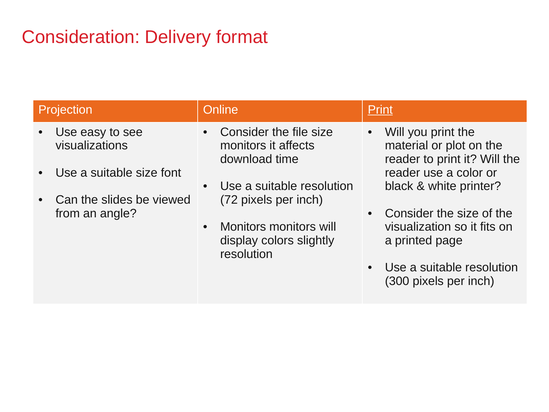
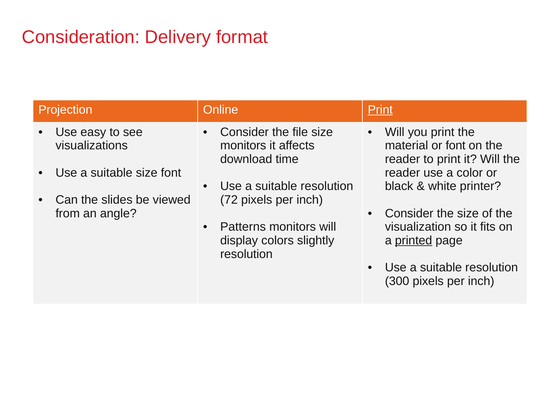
or plot: plot -> font
Monitors at (243, 227): Monitors -> Patterns
printed underline: none -> present
